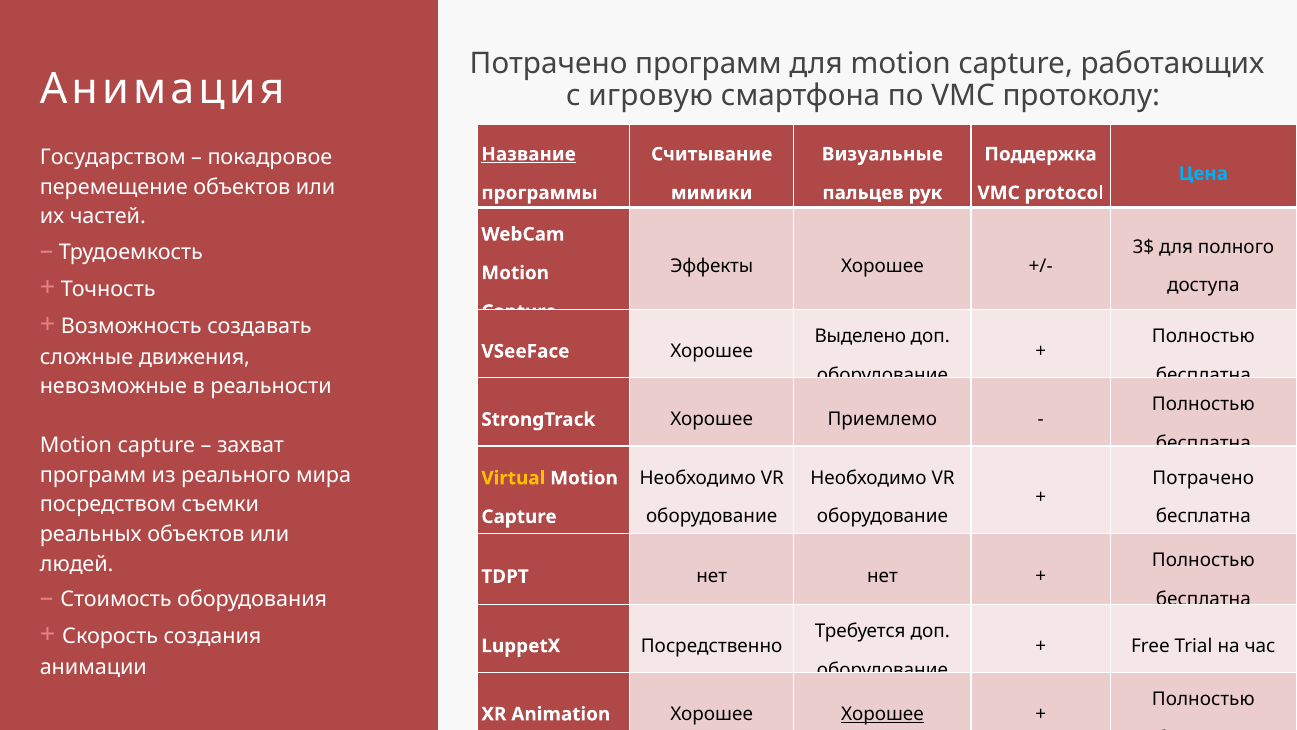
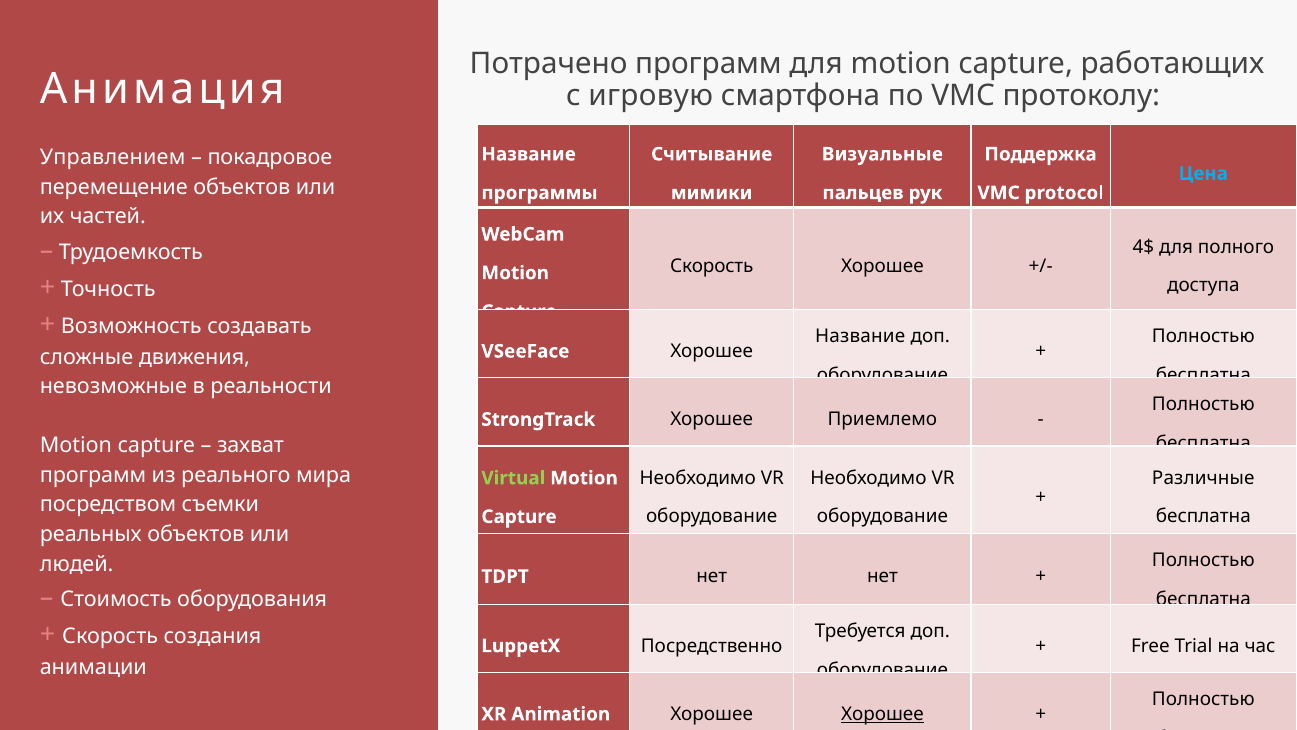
Название at (529, 154) underline: present -> none
Государством: Государством -> Управлением
3$: 3$ -> 4$
Эффекты at (712, 266): Эффекты -> Скорость
Выделено at (860, 336): Выделено -> Название
Потрачено at (1203, 478): Потрачено -> Различные
Virtual colour: yellow -> light green
